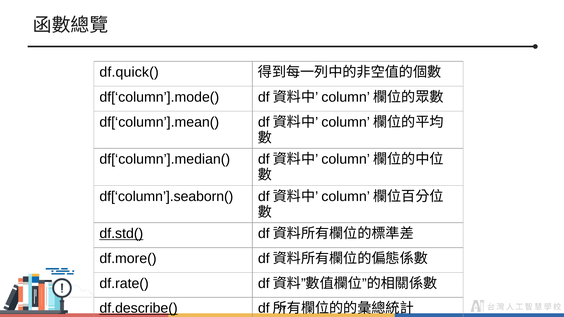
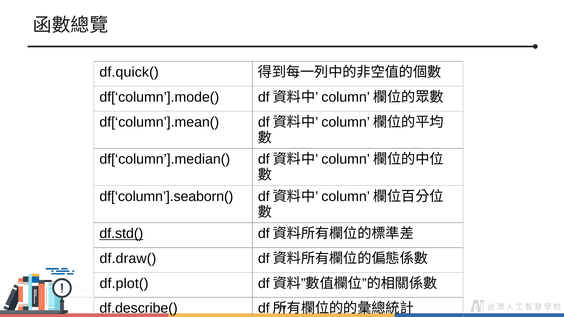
df.more(: df.more( -> df.draw(
df.rate(: df.rate( -> df.plot(
df.describe( underline: present -> none
